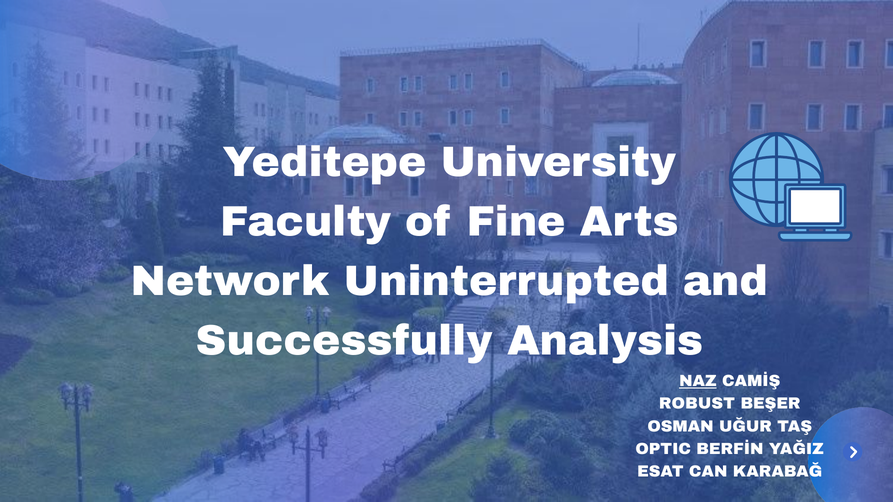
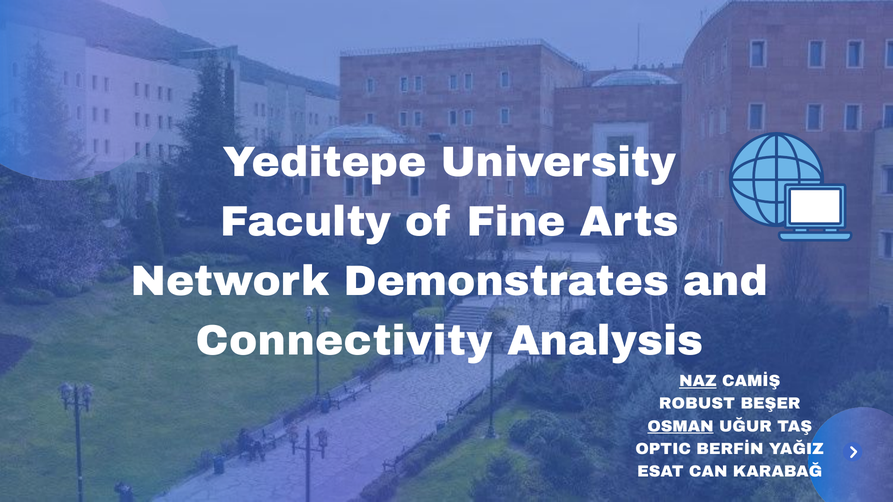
Uninterrupted: Uninterrupted -> Demonstrates
Successfully: Successfully -> Connectivity
OSMAN underline: none -> present
